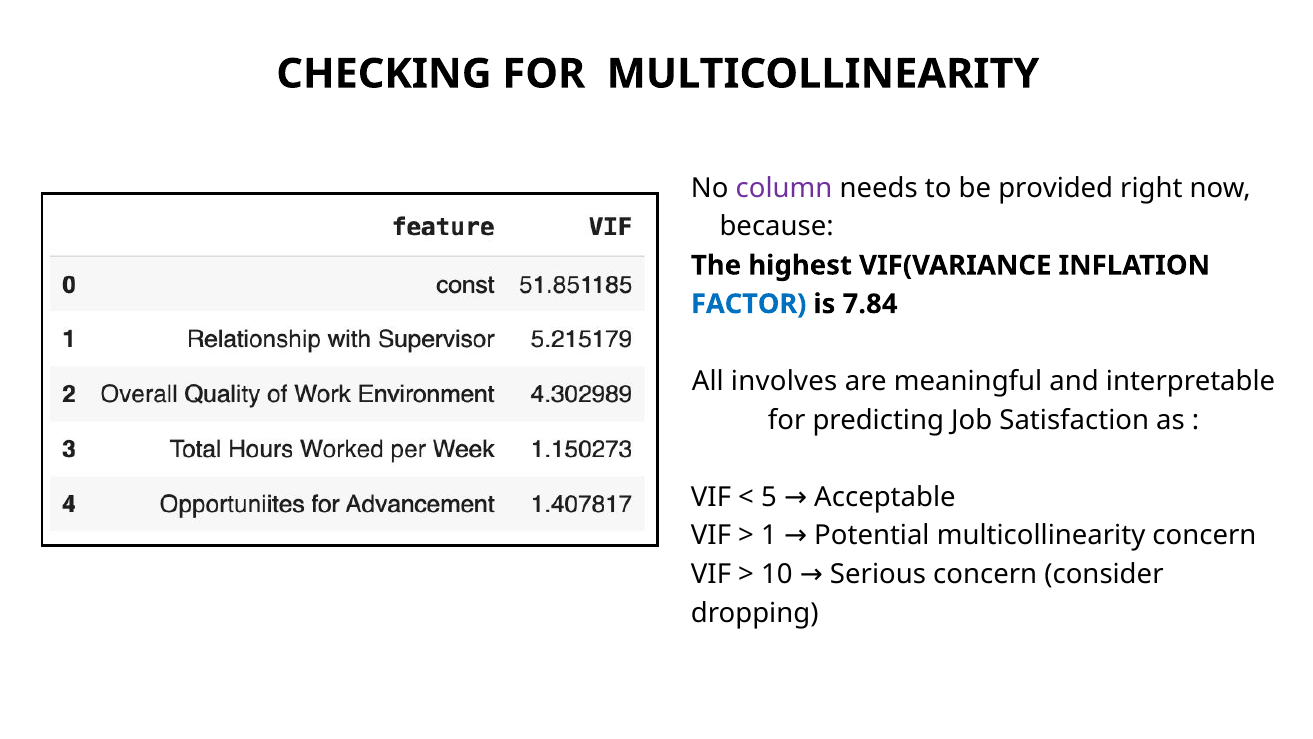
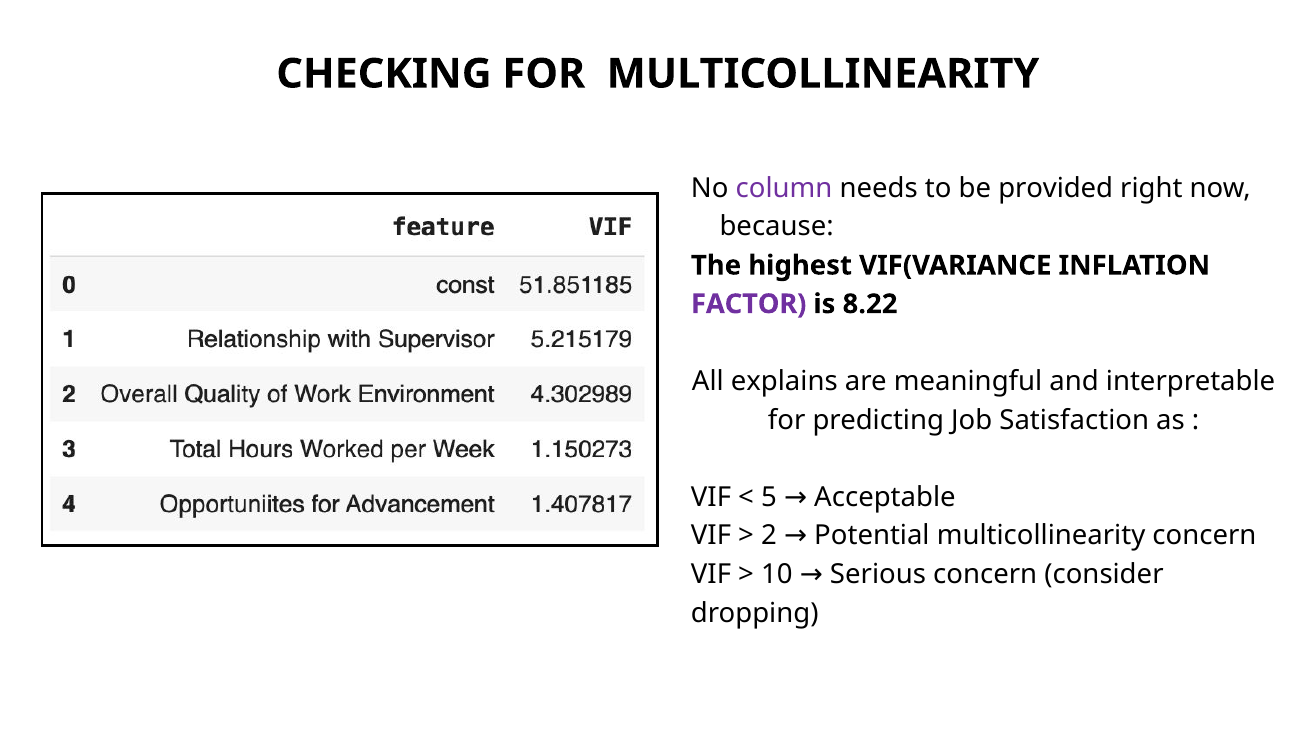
FACTOR colour: blue -> purple
7.84: 7.84 -> 8.22
involves: involves -> explains
1: 1 -> 2
